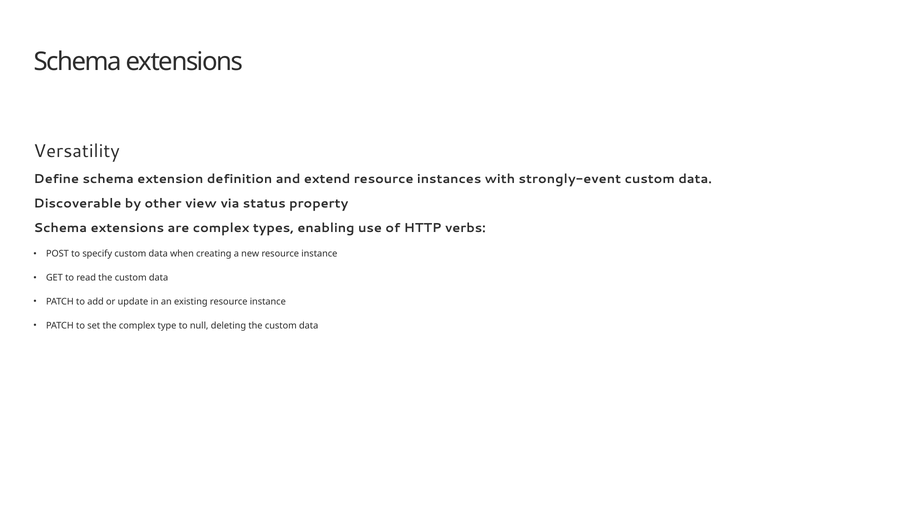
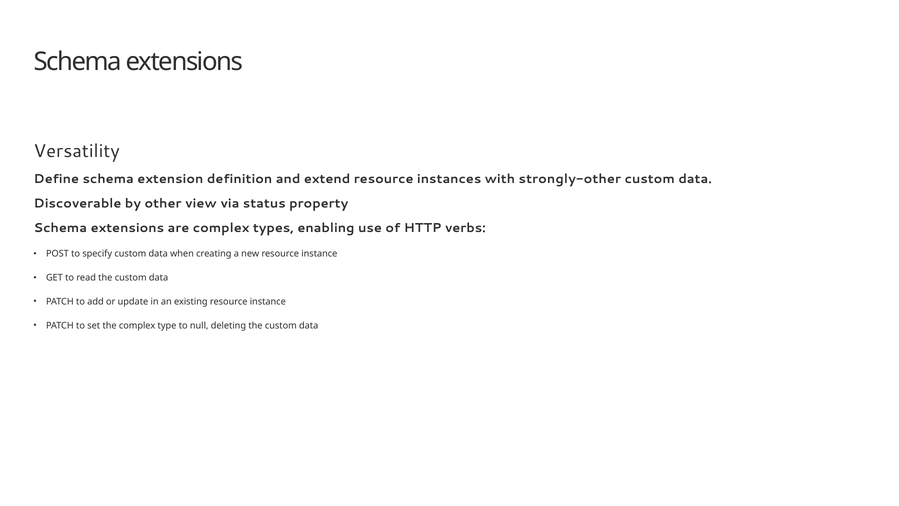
strongly-event: strongly-event -> strongly-other
